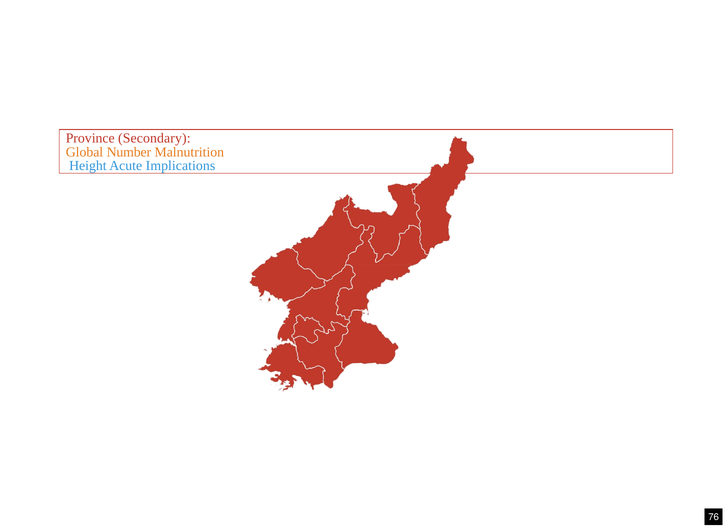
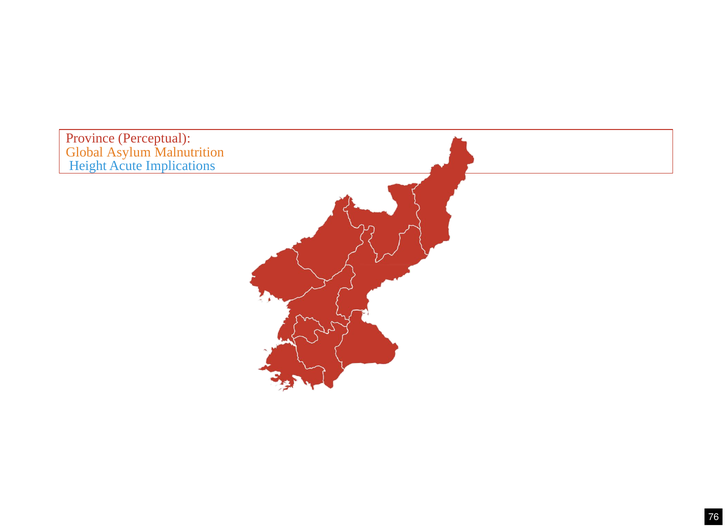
Secondary: Secondary -> Perceptual
Number: Number -> Asylum
